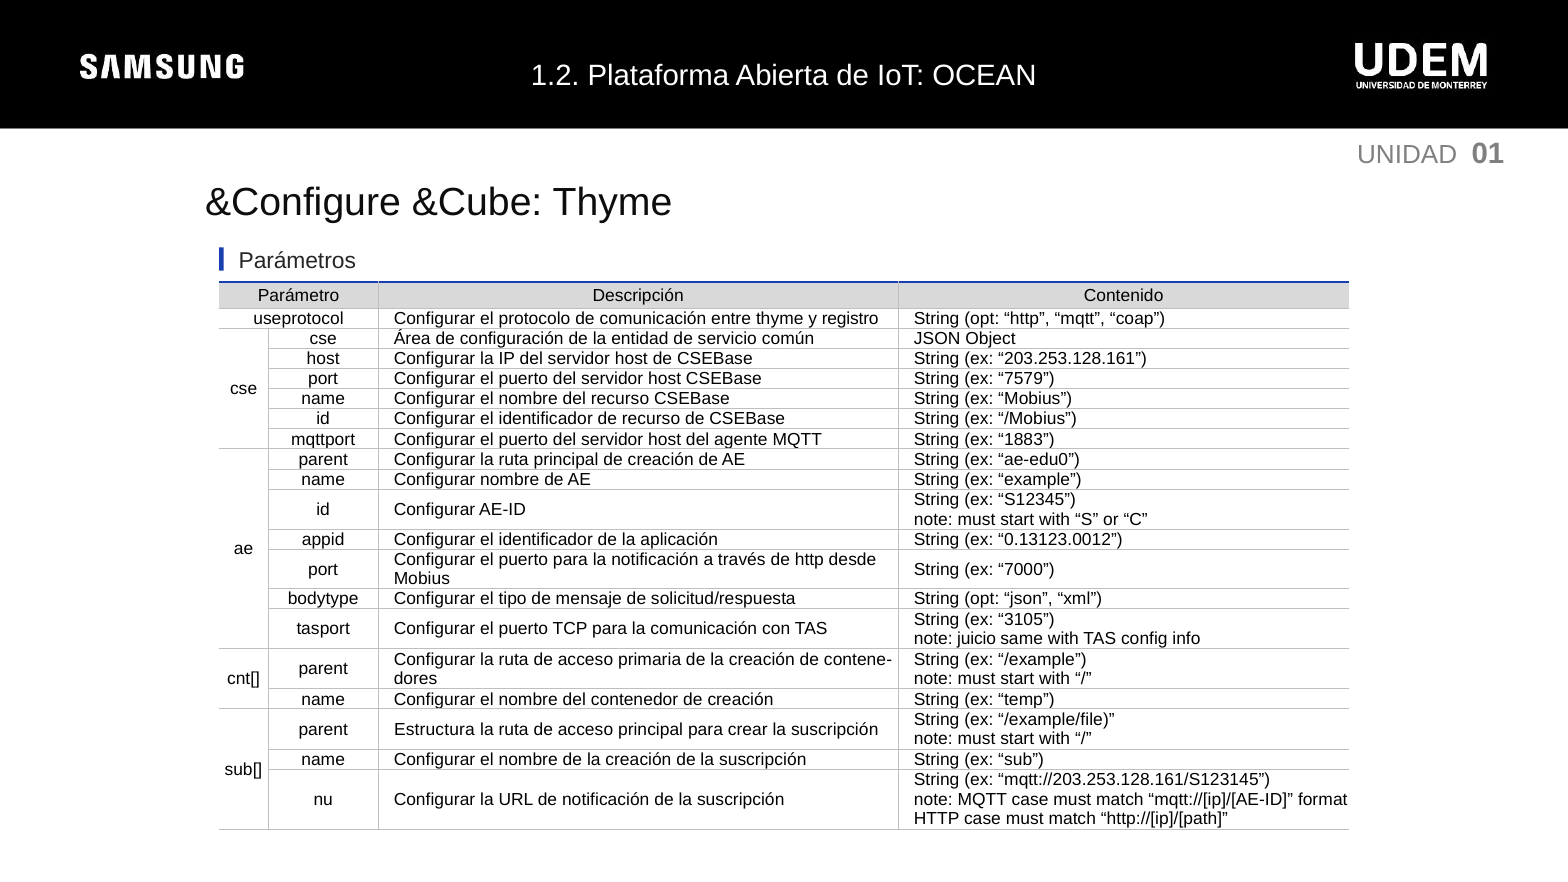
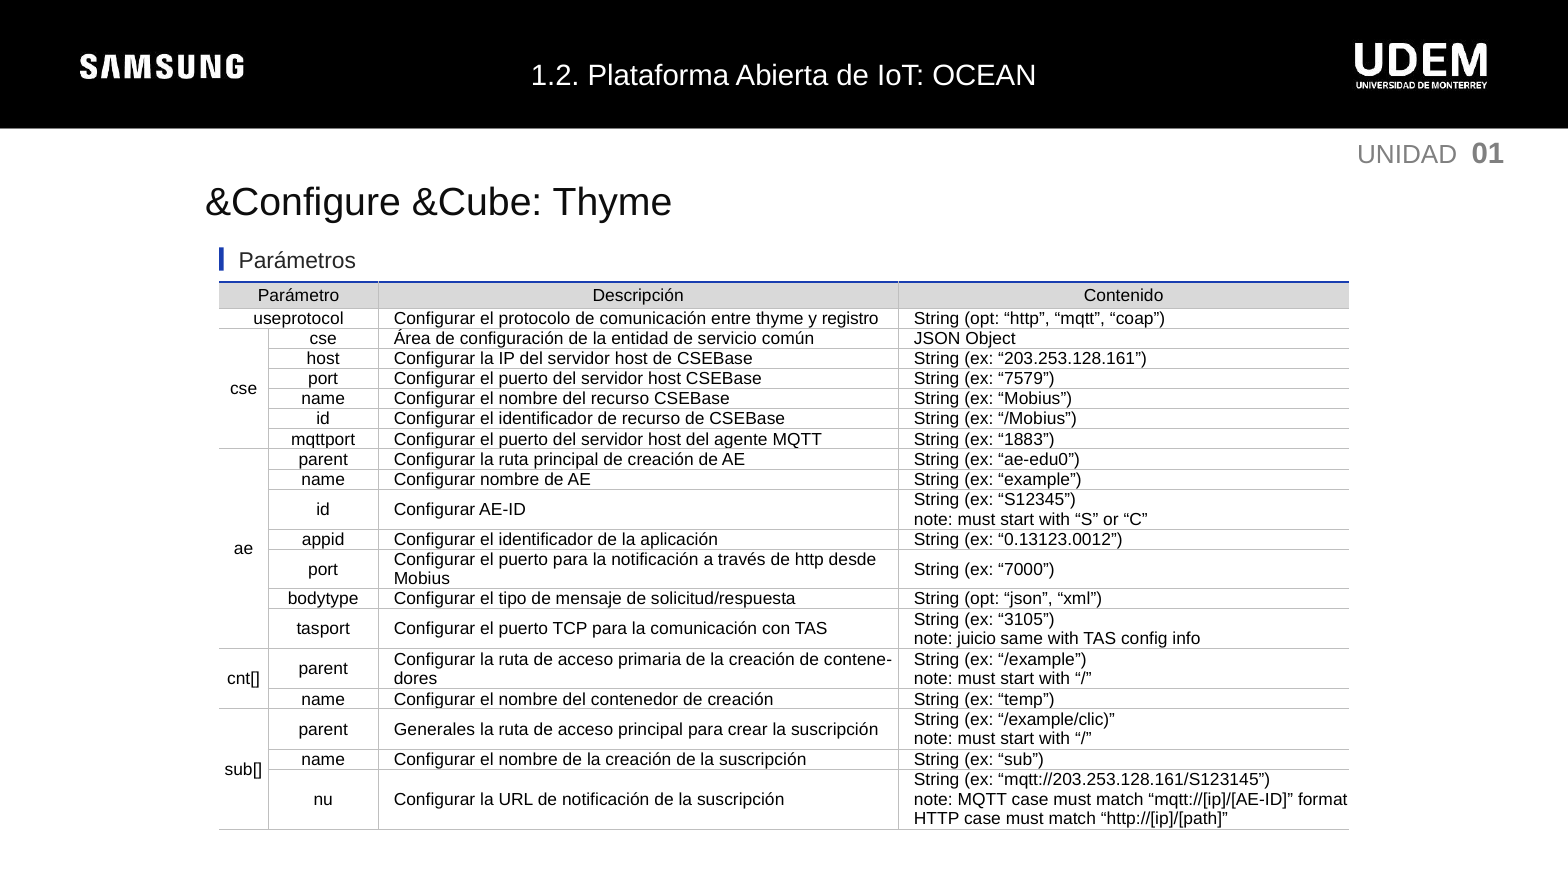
/example/file: /example/file -> /example/clic
Estructura: Estructura -> Generales
